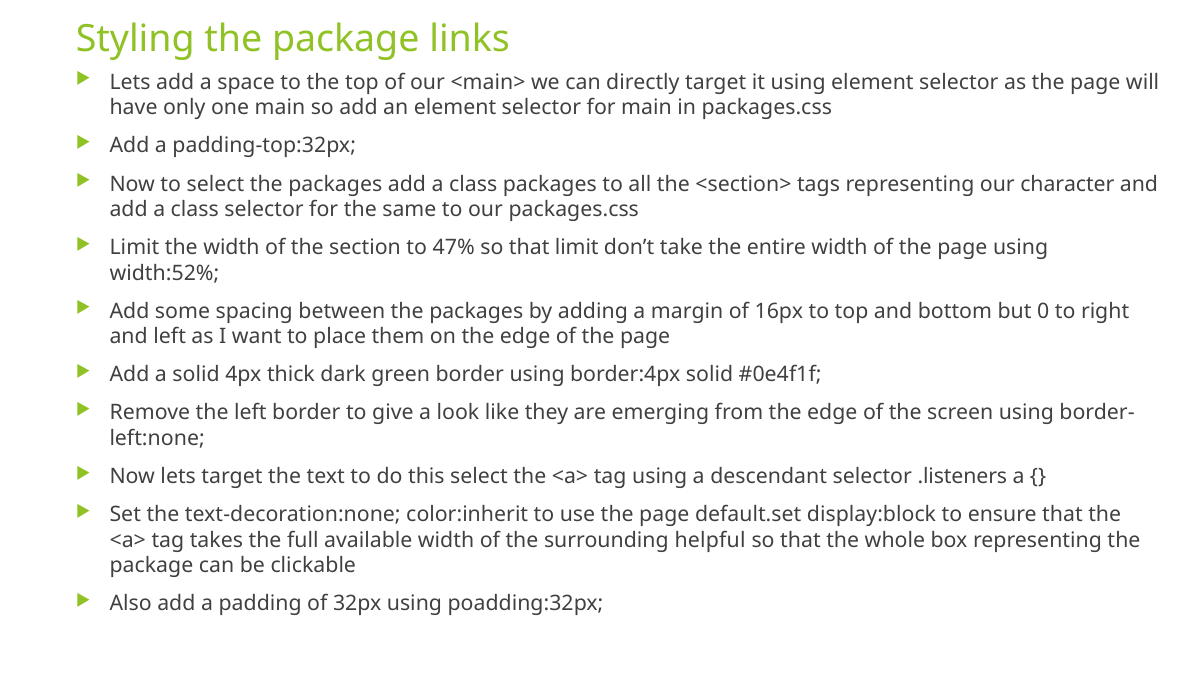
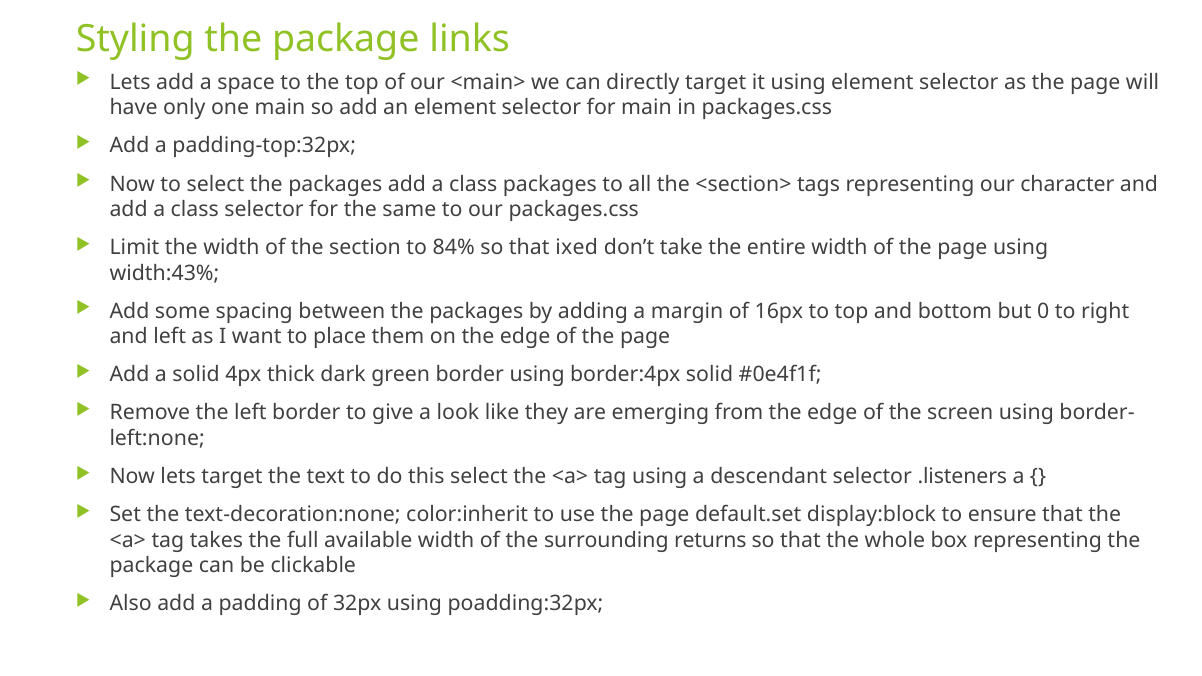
47%: 47% -> 84%
that limit: limit -> ixed
width:52%: width:52% -> width:43%
helpful: helpful -> returns
